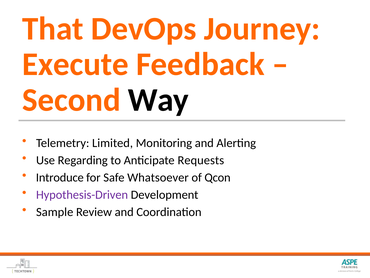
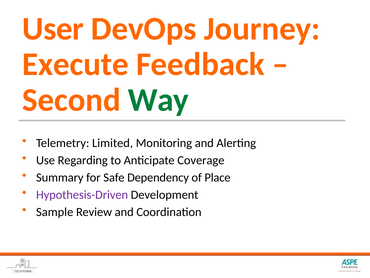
That: That -> User
Way colour: black -> green
Requests: Requests -> Coverage
Introduce: Introduce -> Summary
Whatsoever: Whatsoever -> Dependency
Qcon: Qcon -> Place
